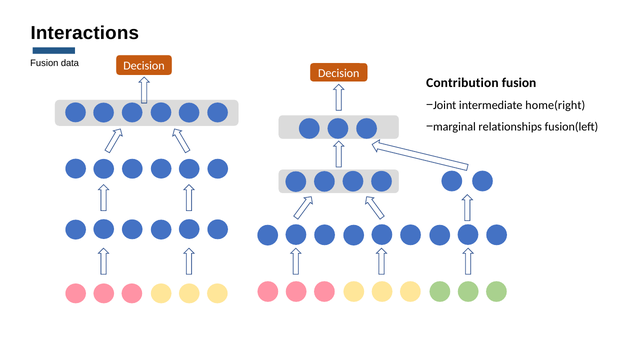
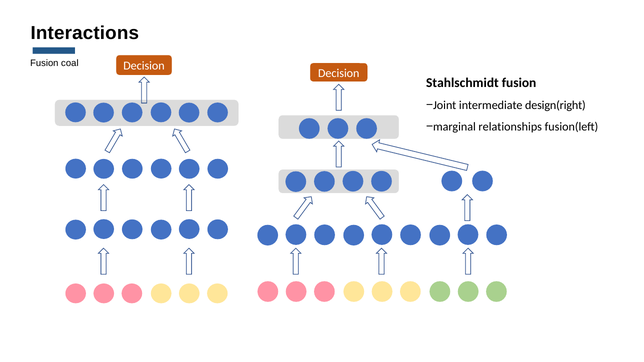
data: data -> coal
Contribution: Contribution -> Stahlschmidt
home(right: home(right -> design(right
